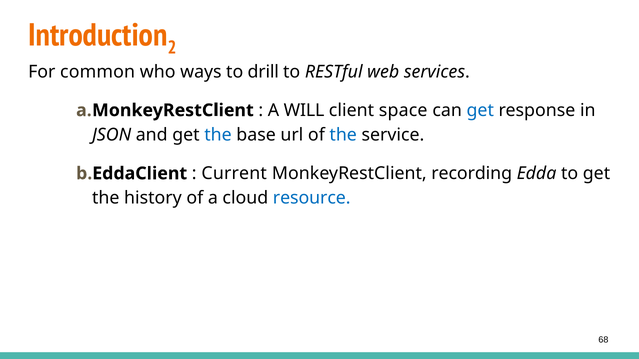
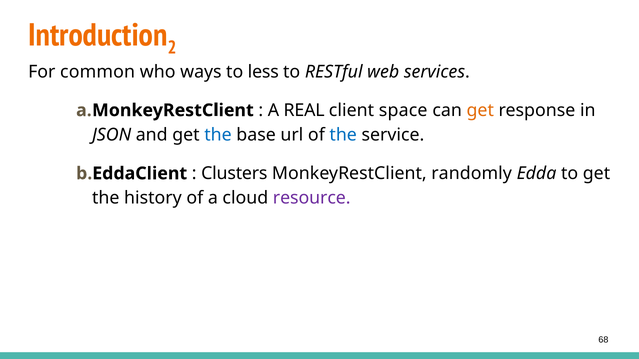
drill: drill -> less
WILL: WILL -> REAL
get at (480, 110) colour: blue -> orange
Current: Current -> Clusters
recording: recording -> randomly
resource colour: blue -> purple
